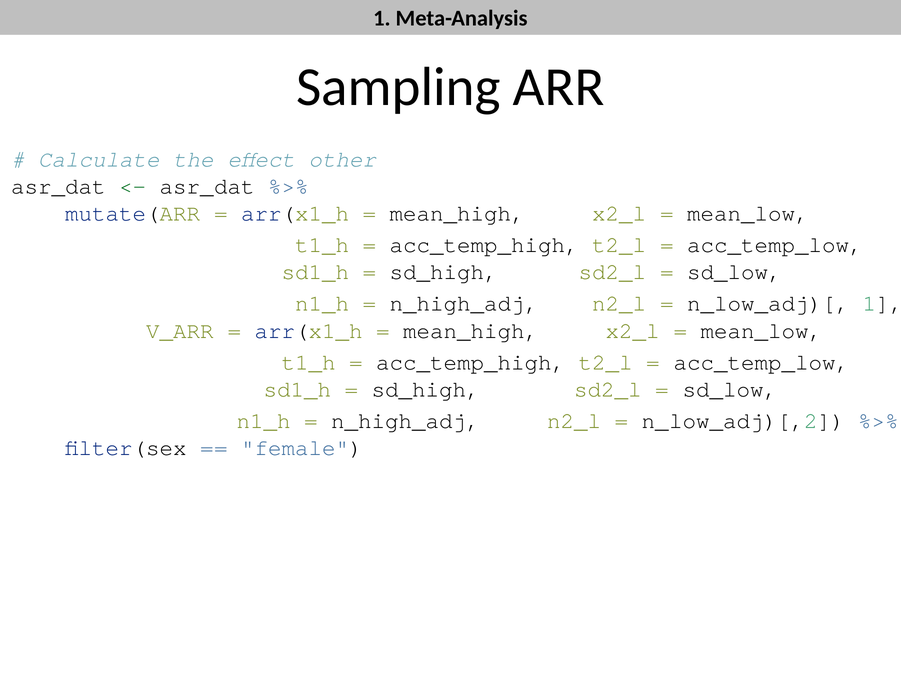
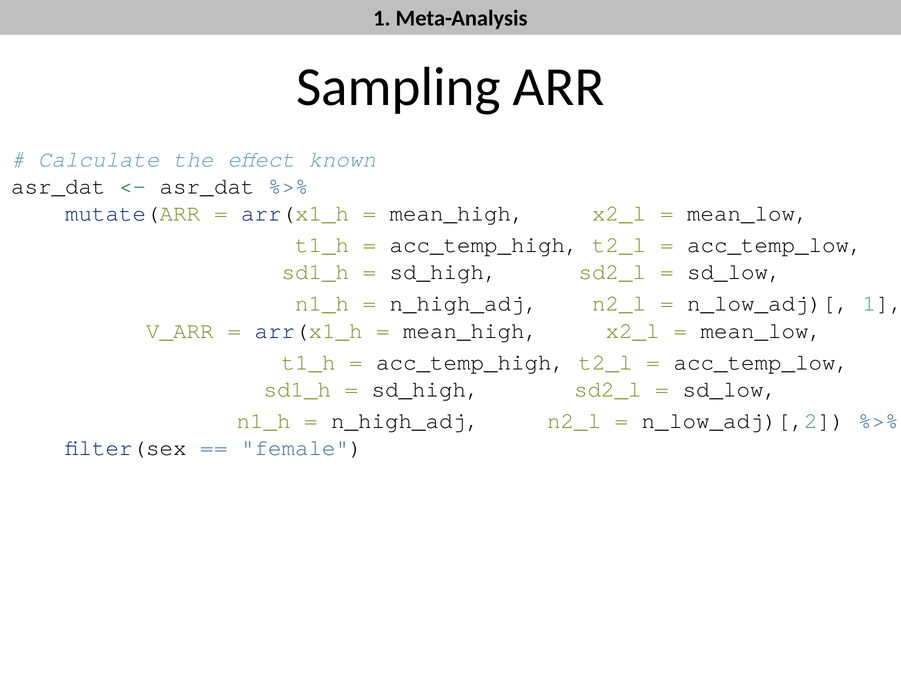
other: other -> known
